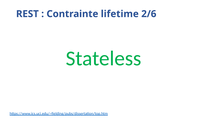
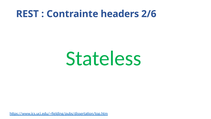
lifetime: lifetime -> headers
